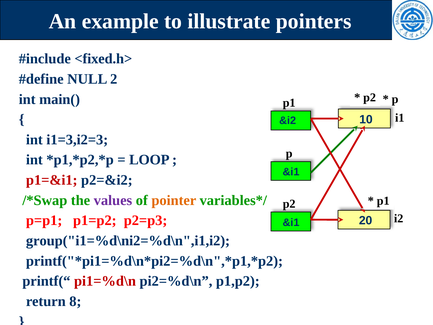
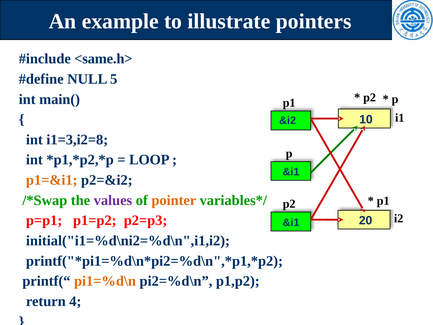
<fixed.h>: <fixed.h> -> <same.h>
2: 2 -> 5
i1=3,i2=3: i1=3,i2=3 -> i1=3,i2=8
p1=&i1 colour: red -> orange
group("i1=%d\ni2=%d\n",i1,i2: group("i1=%d\ni2=%d\n",i1,i2 -> initial("i1=%d\ni2=%d\n",i1,i2
pi1=%d\n colour: red -> orange
8: 8 -> 4
